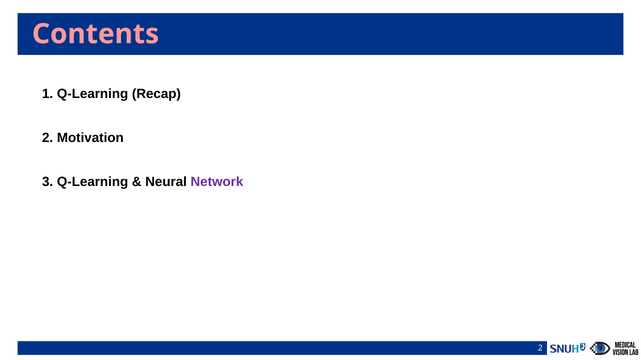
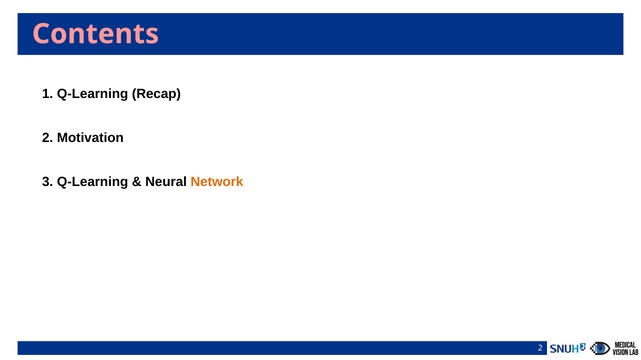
Network colour: purple -> orange
